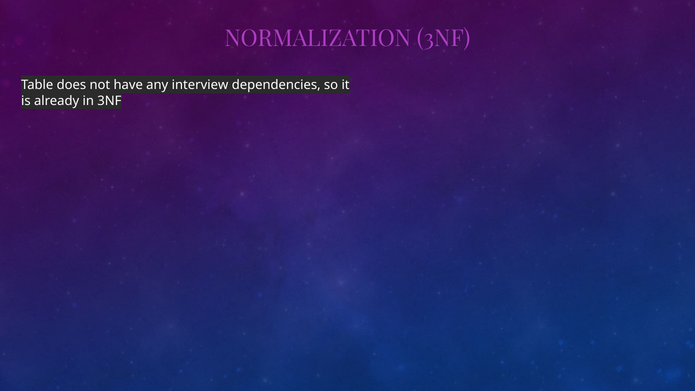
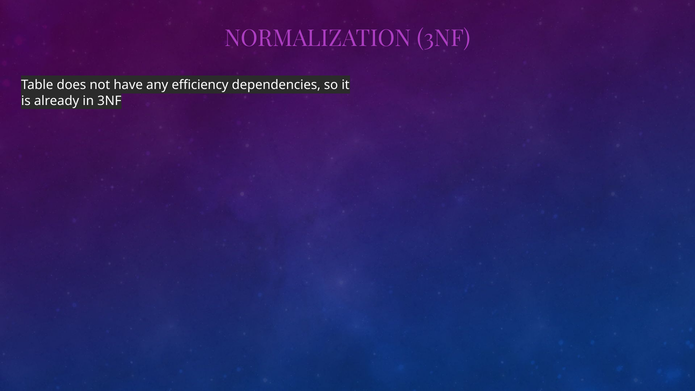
interview: interview -> efficiency
